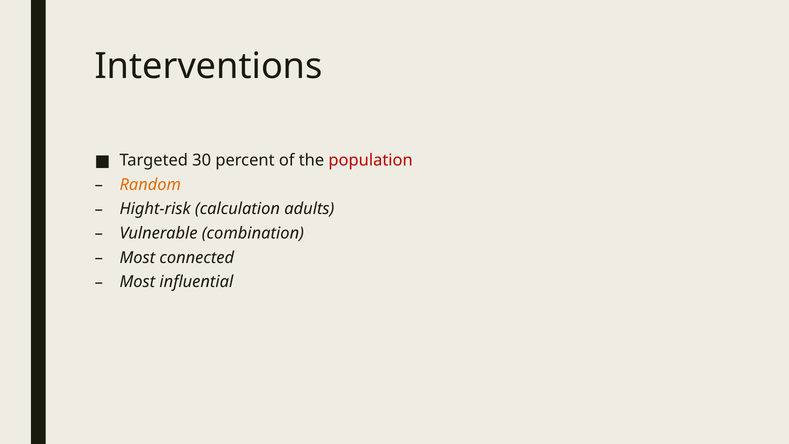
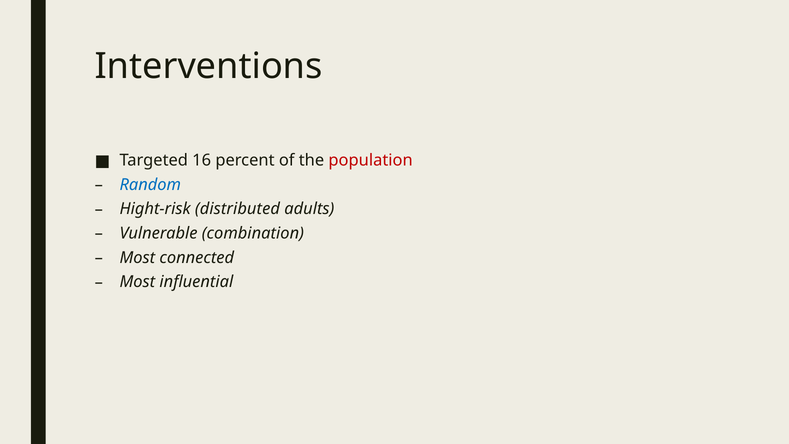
30: 30 -> 16
Random colour: orange -> blue
calculation: calculation -> distributed
